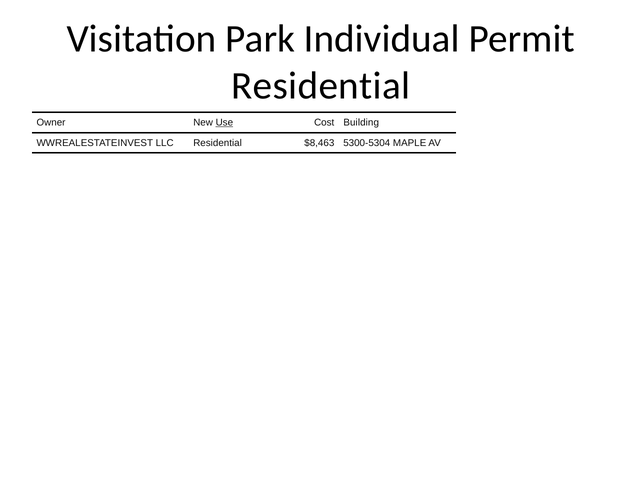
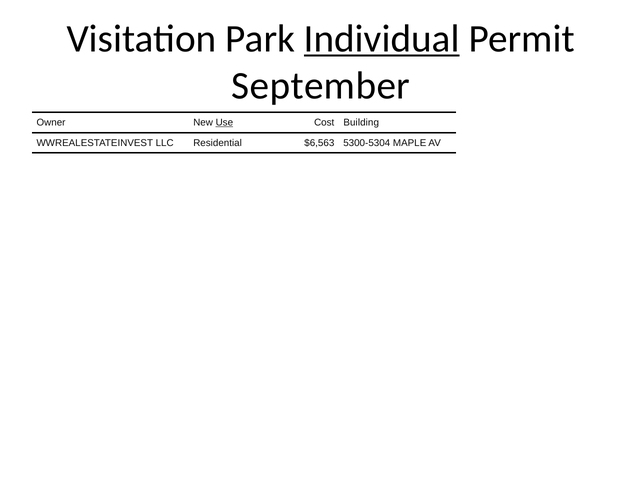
Individual underline: none -> present
Residential at (321, 86): Residential -> September
$8,463: $8,463 -> $6,563
